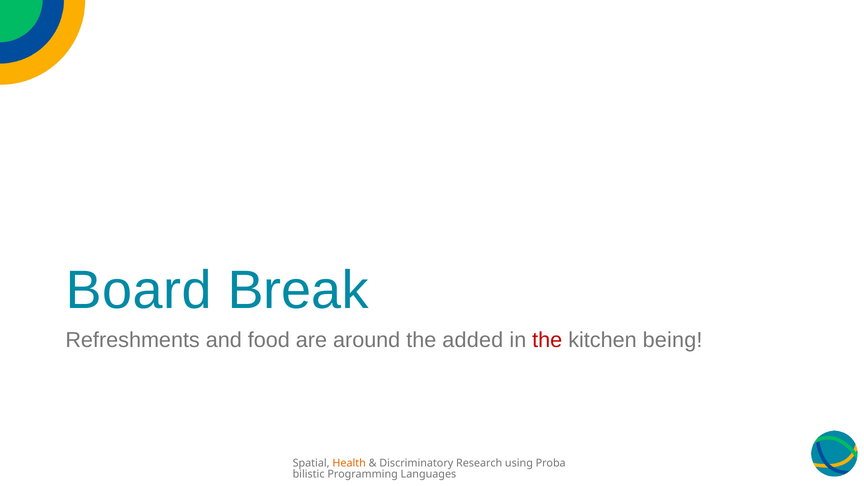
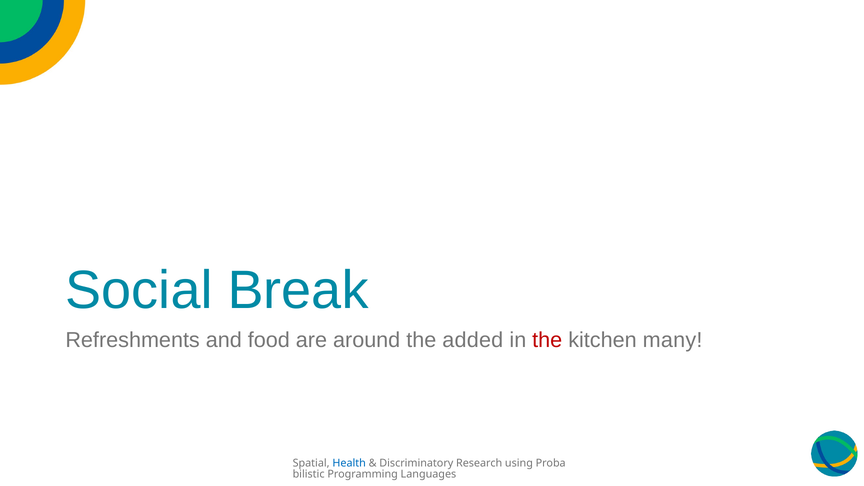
Board: Board -> Social
being: being -> many
Health colour: orange -> blue
